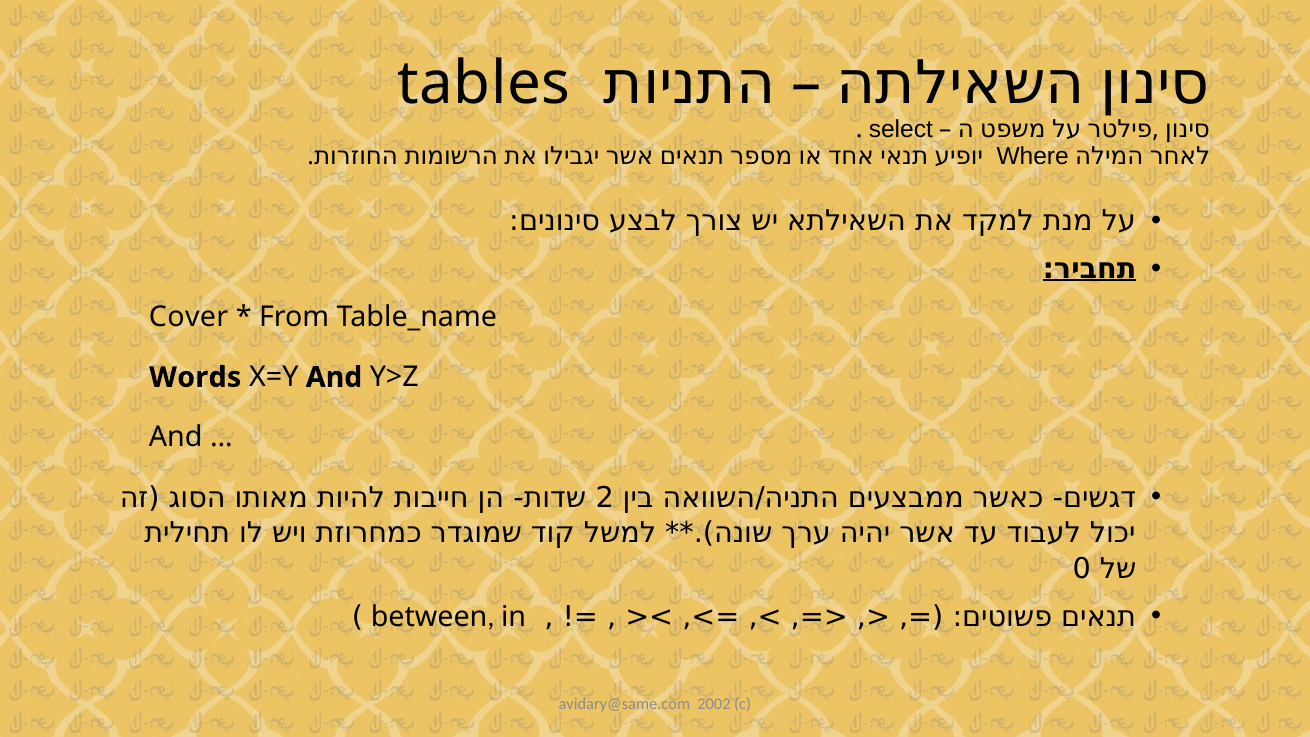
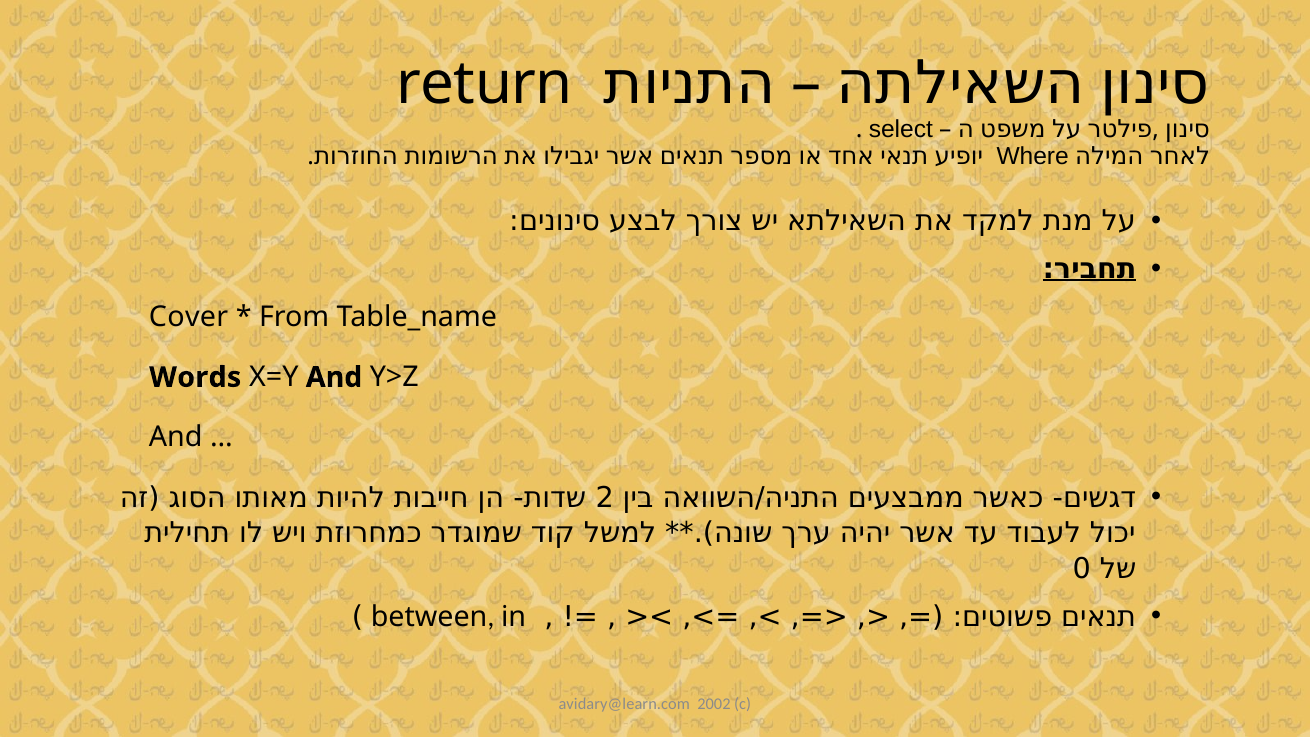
tables: tables -> return
avidary@same.com: avidary@same.com -> avidary@learn.com
